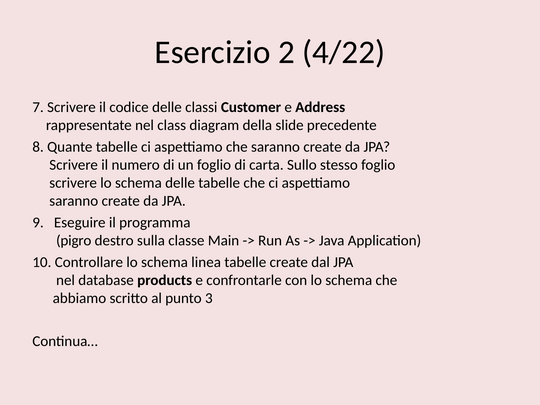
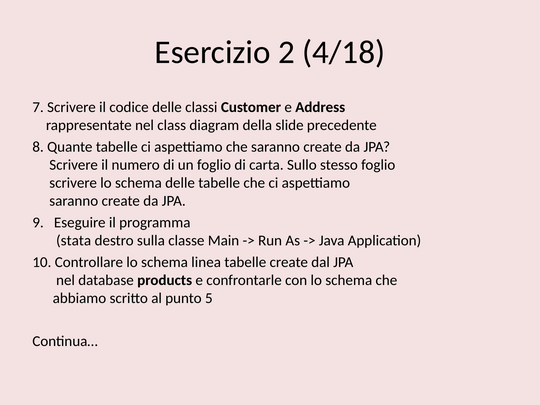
4/22: 4/22 -> 4/18
pigro: pigro -> stata
3: 3 -> 5
